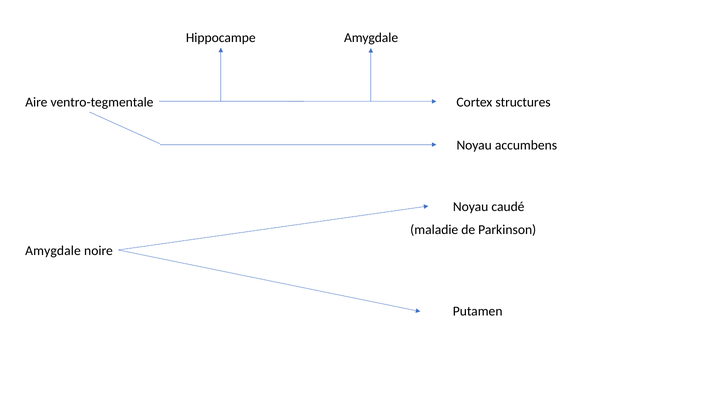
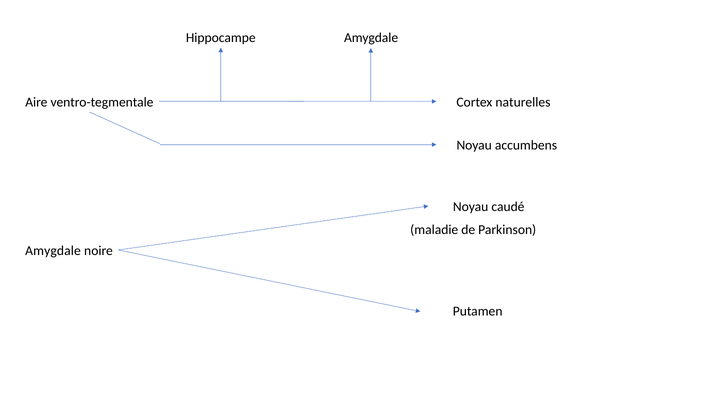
structures: structures -> naturelles
